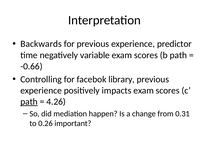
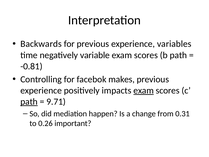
predictor: predictor -> variables
-0.66: -0.66 -> -0.81
library: library -> makes
exam at (144, 90) underline: none -> present
4.26: 4.26 -> 9.71
